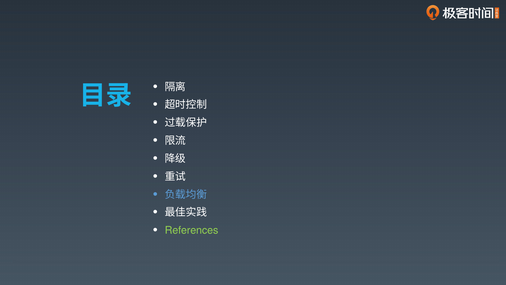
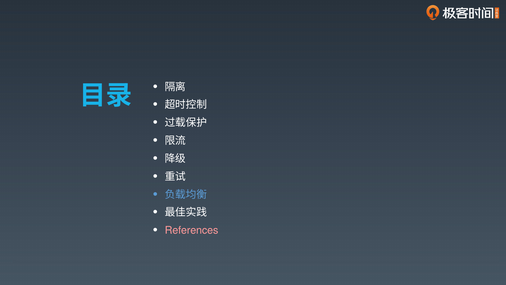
References colour: light green -> pink
